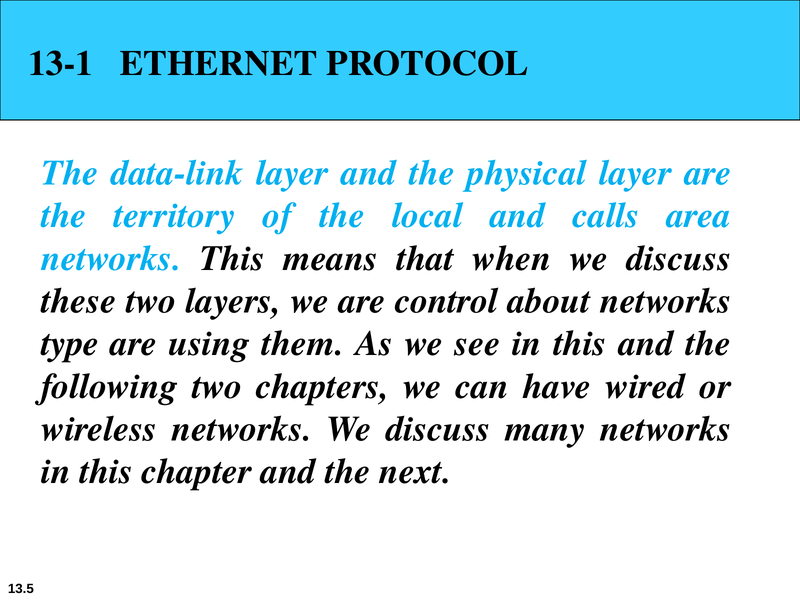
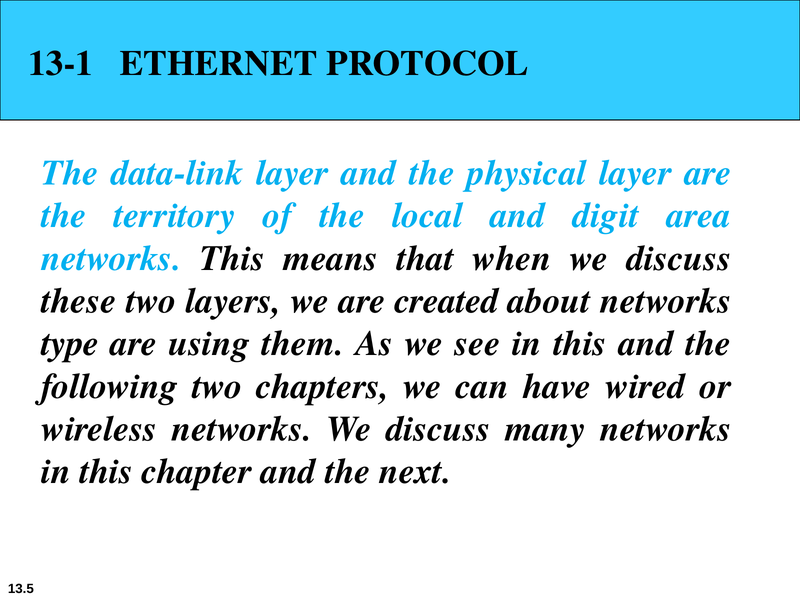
calls: calls -> digit
control: control -> created
